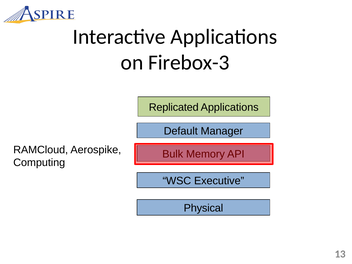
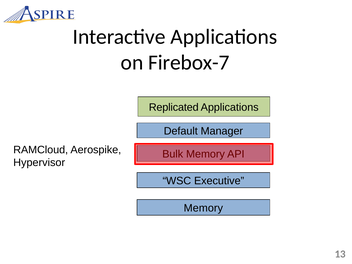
Firebox-3: Firebox-3 -> Firebox-7
Computing: Computing -> Hypervisor
Physical at (203, 208): Physical -> Memory
